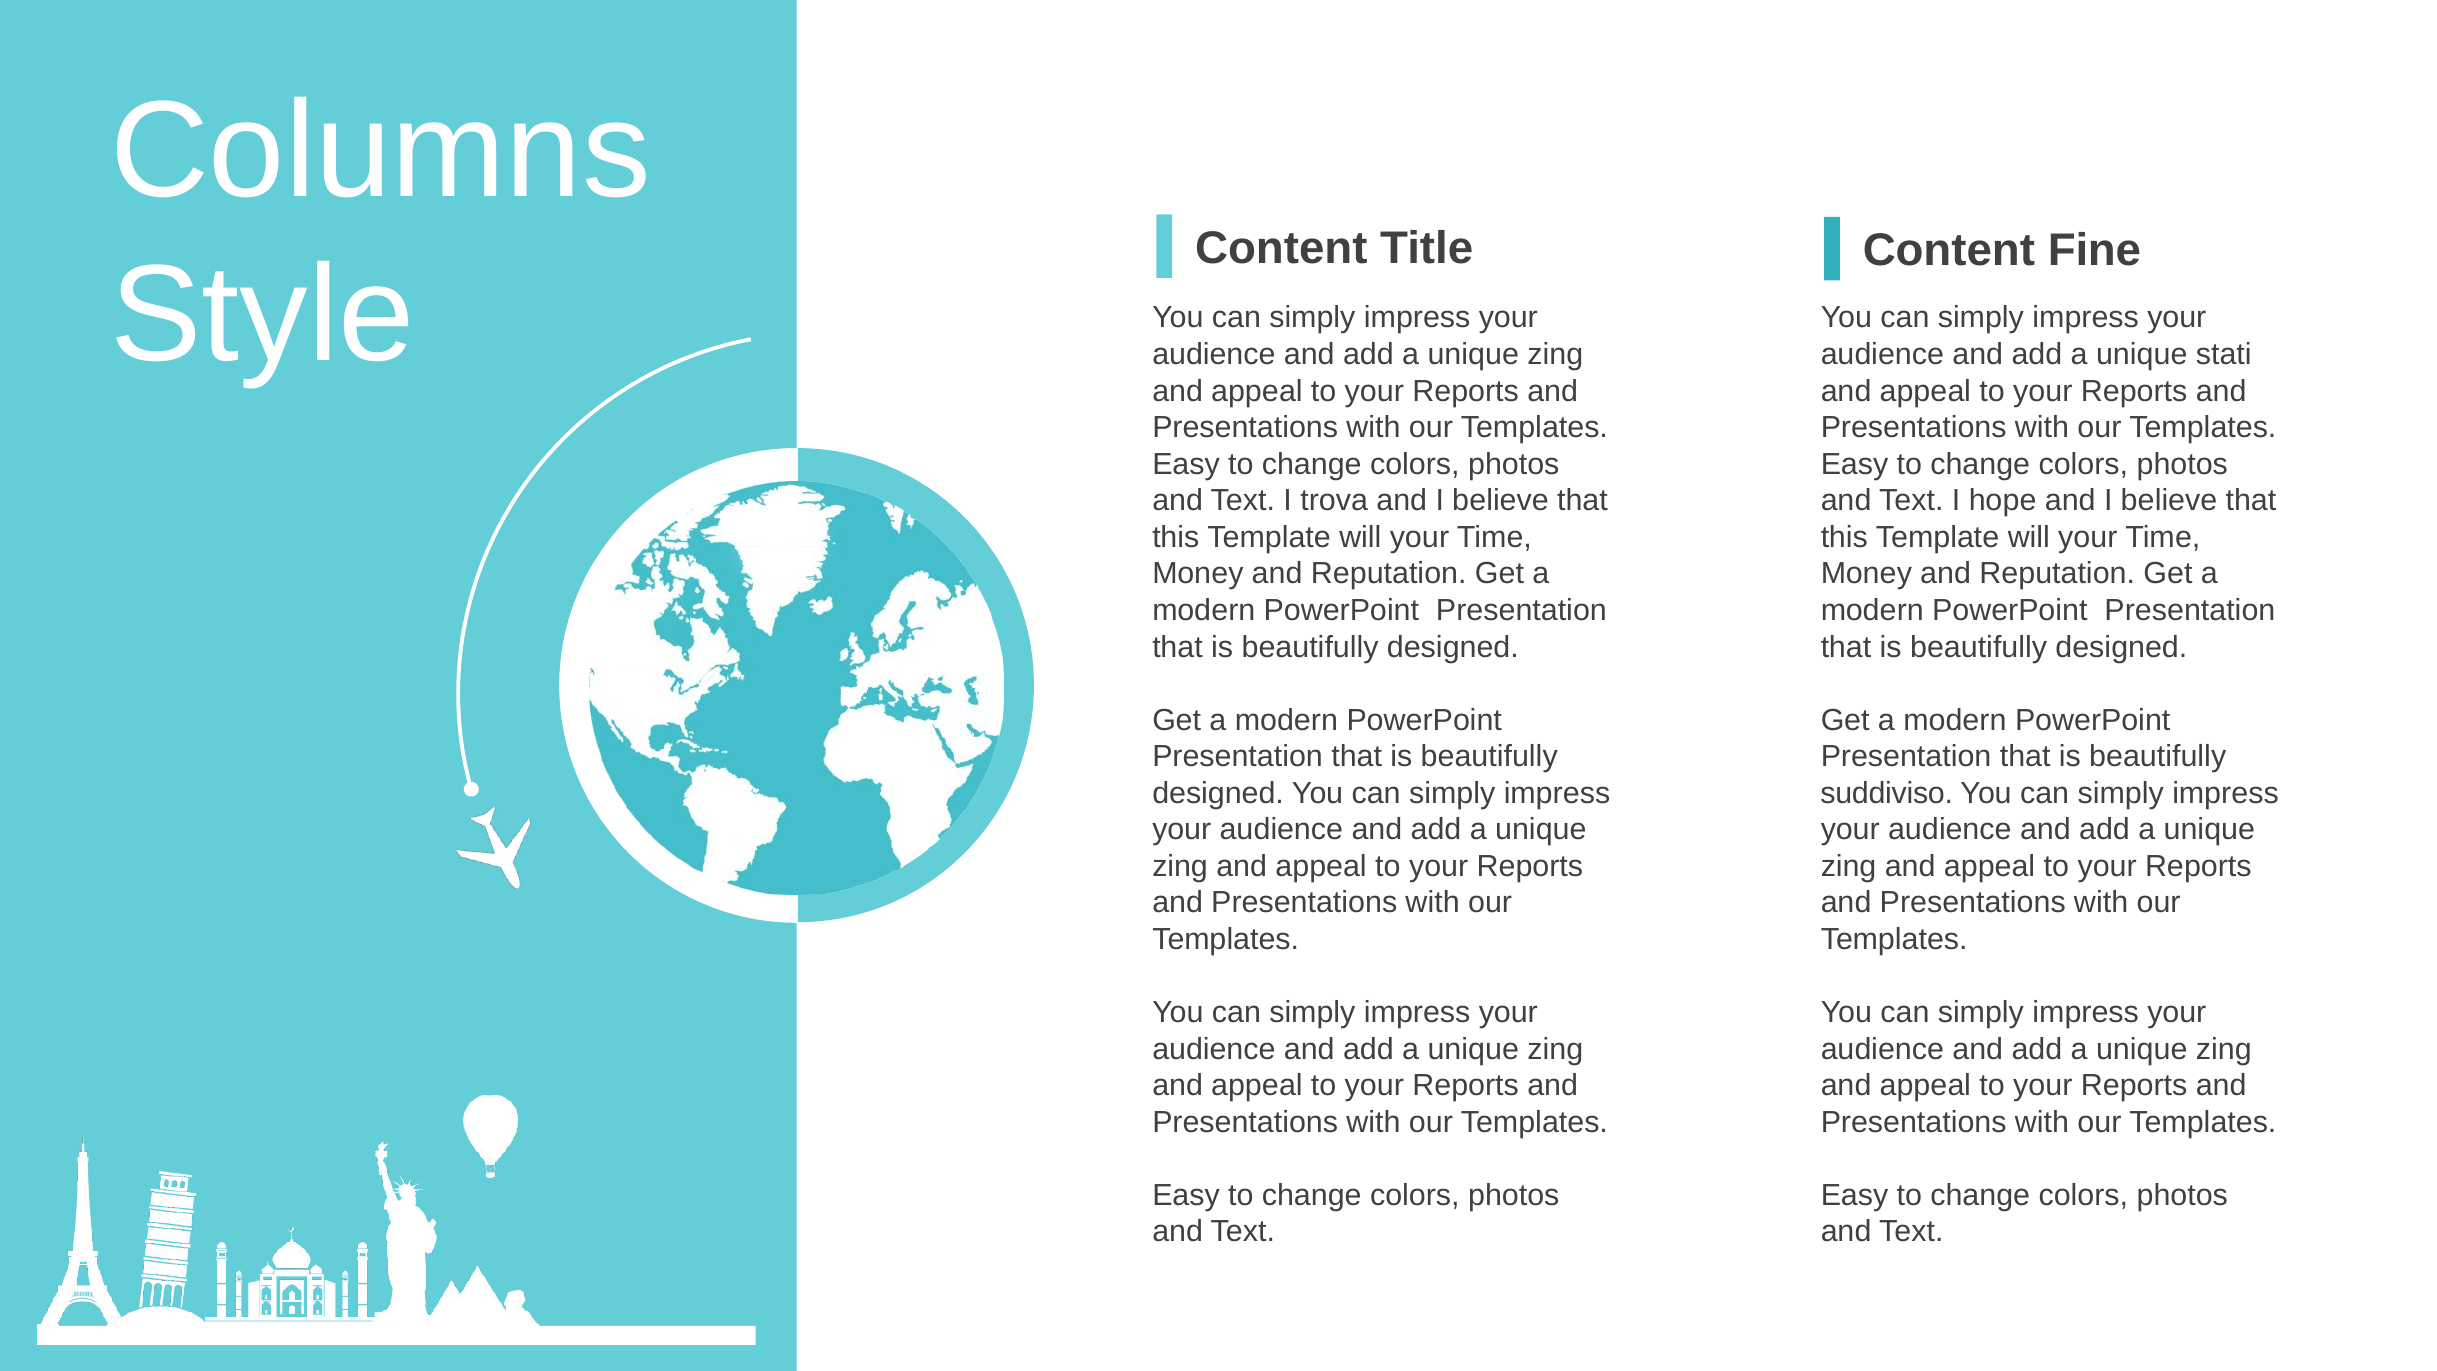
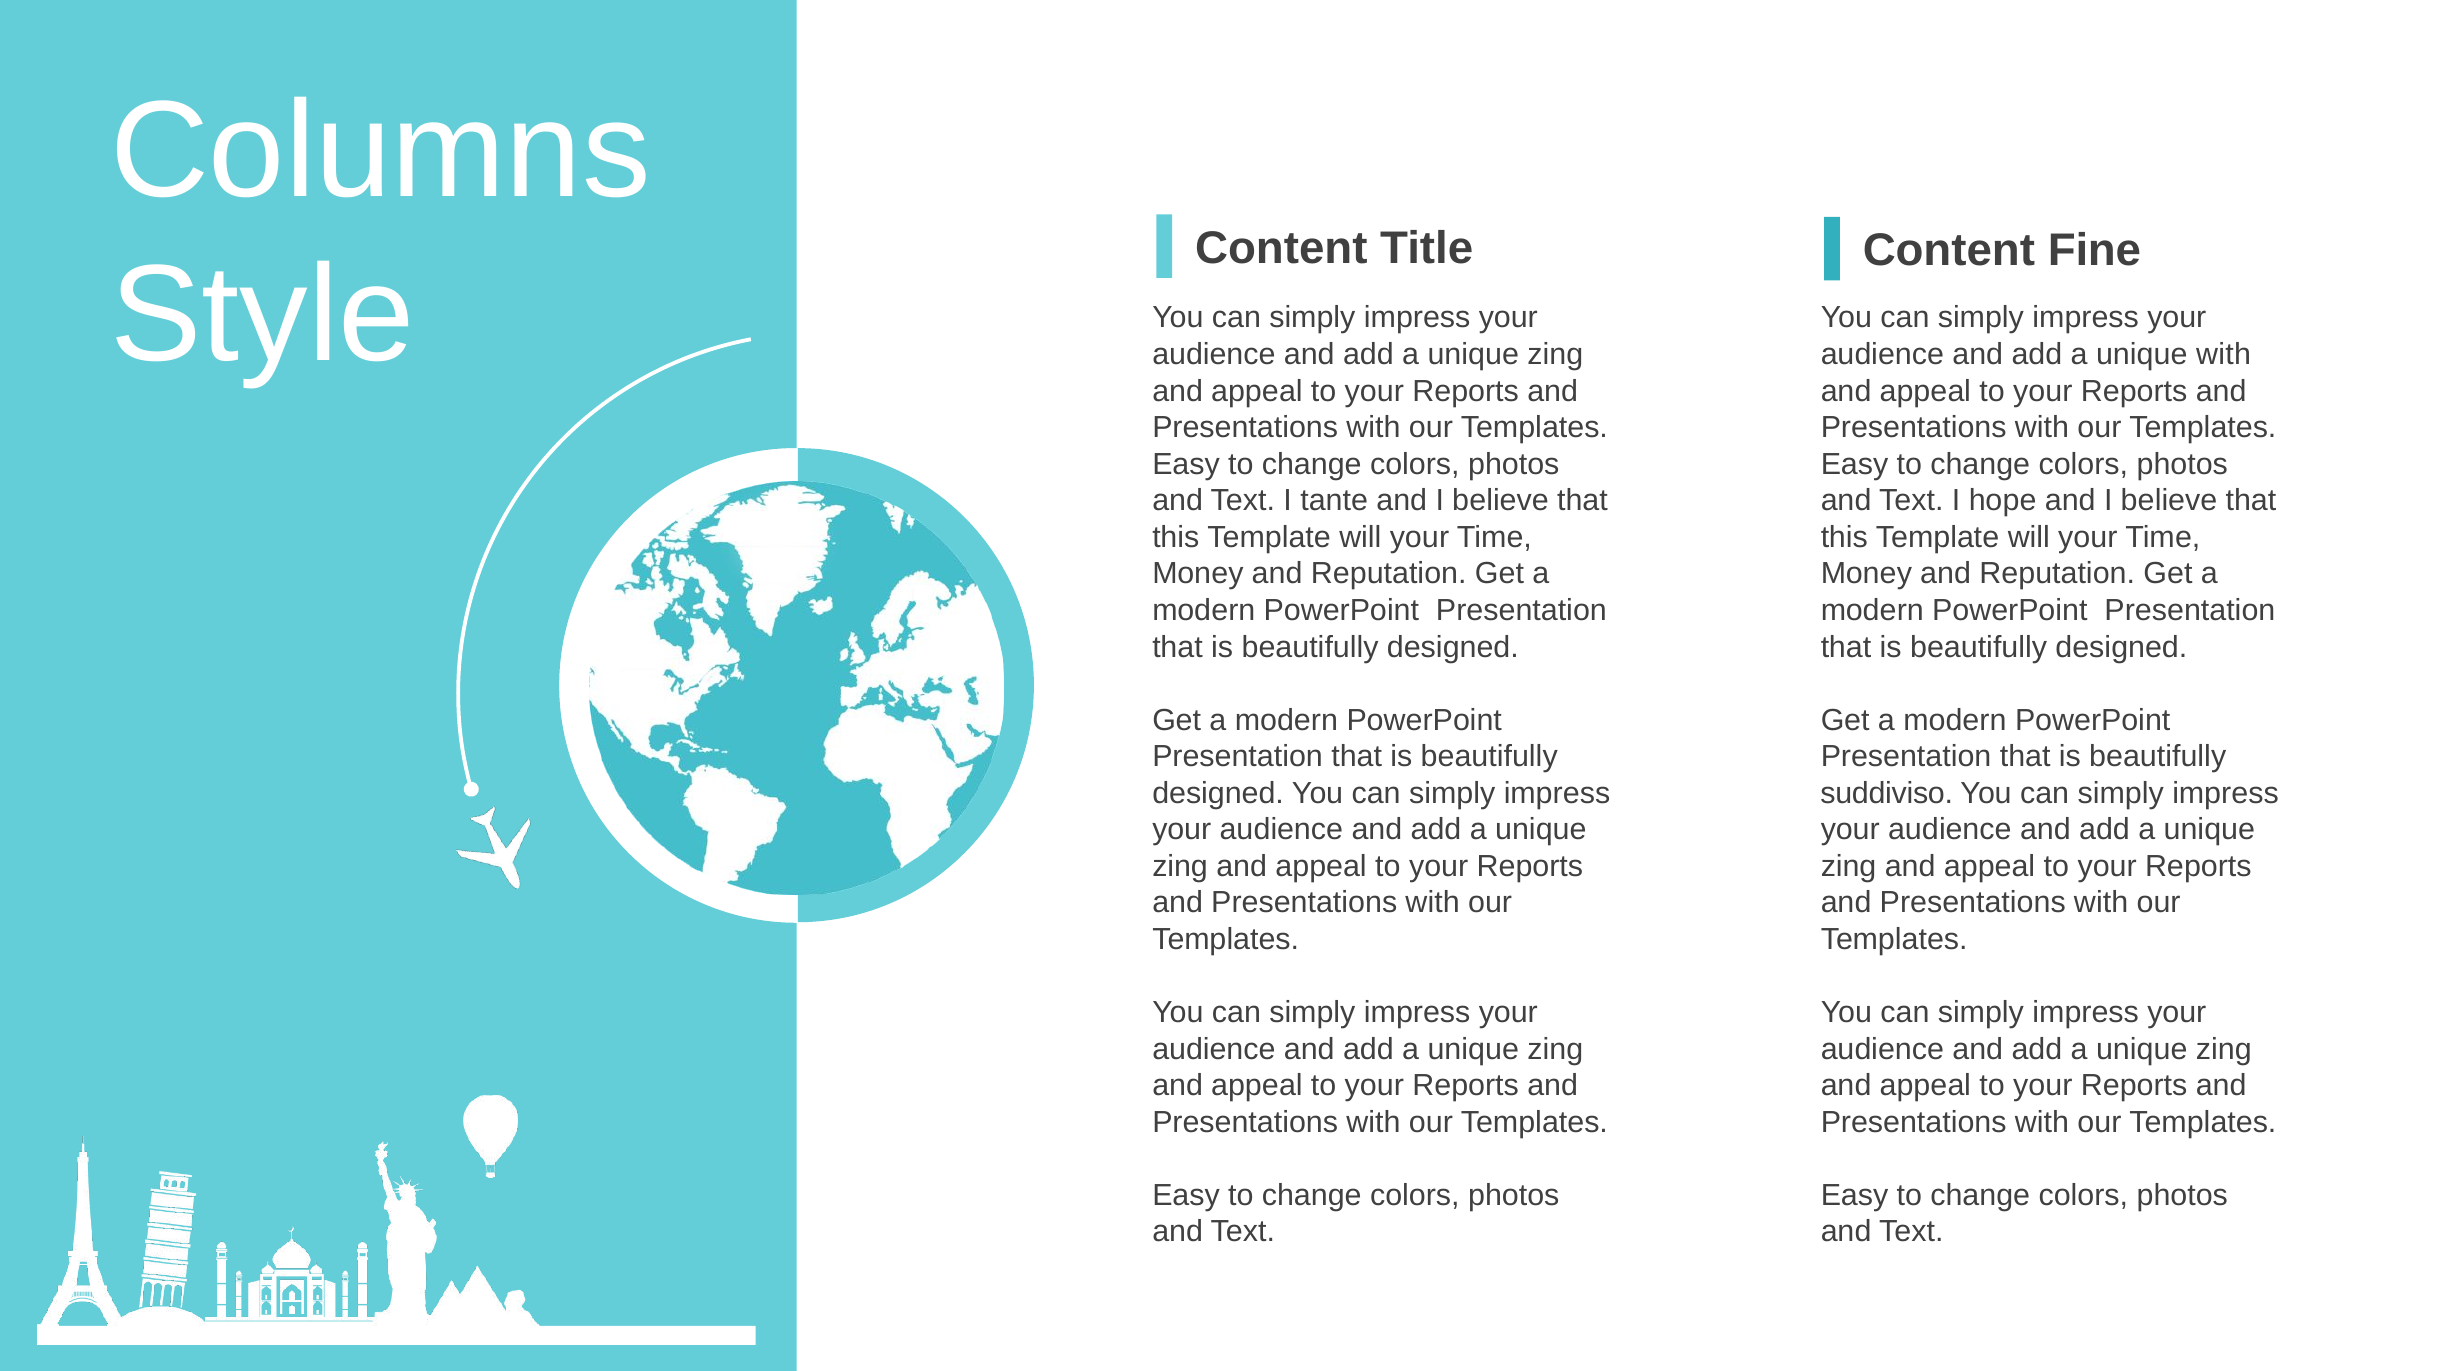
unique stati: stati -> with
trova: trova -> tante
